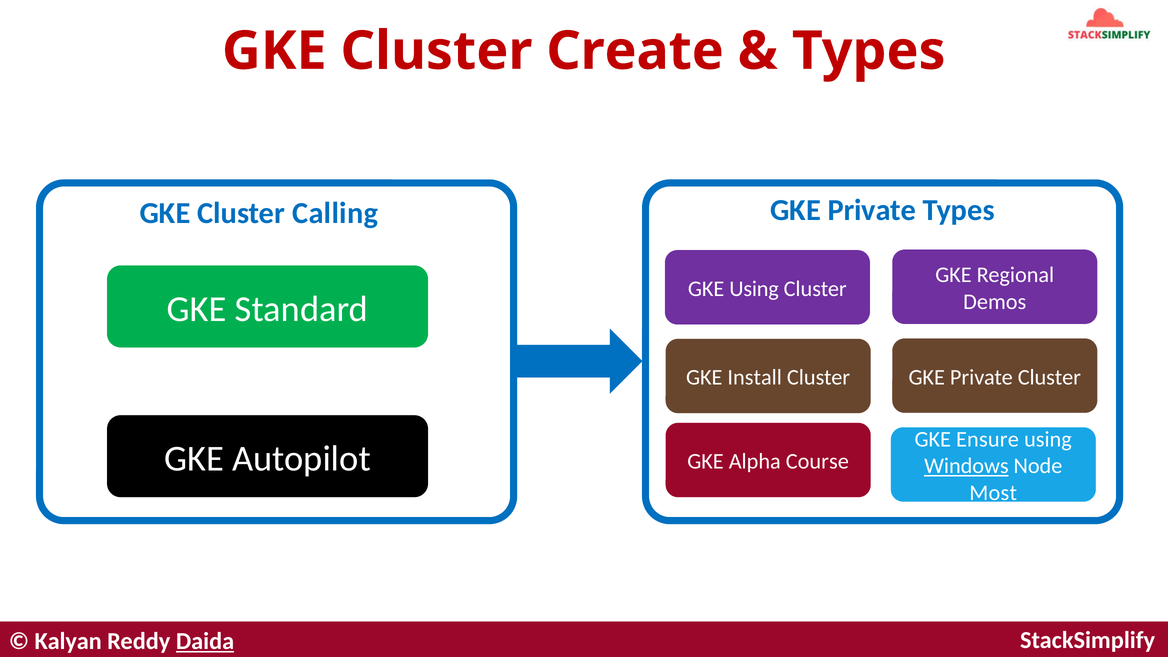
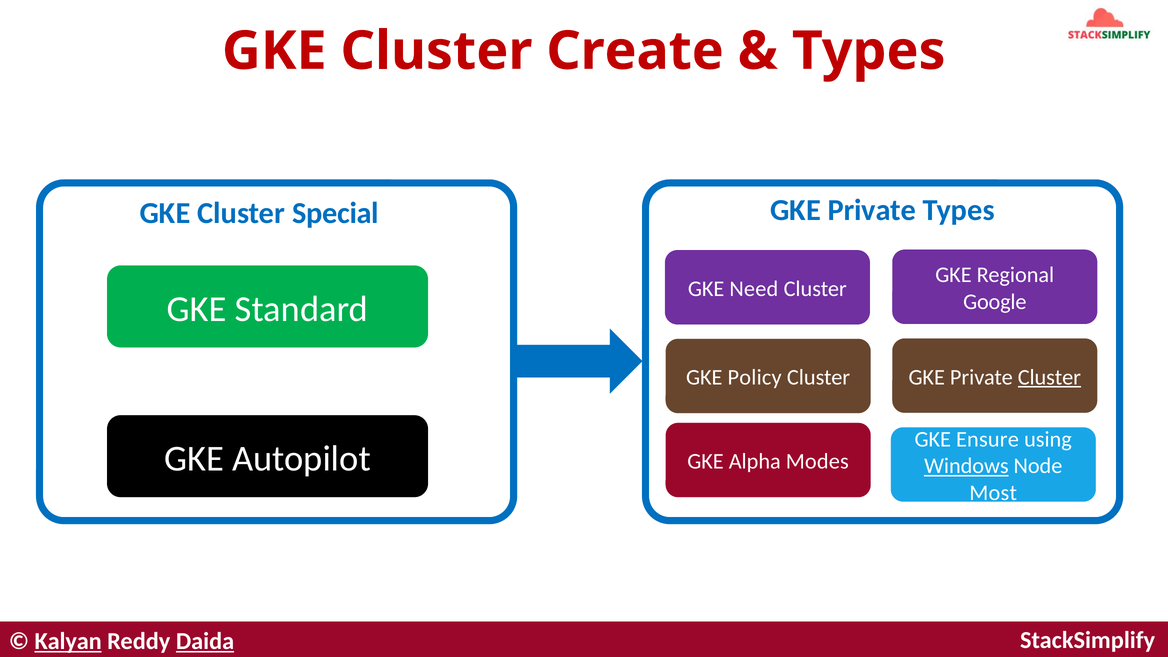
Calling: Calling -> Special
GKE Using: Using -> Need
Demos: Demos -> Google
Install: Install -> Policy
Cluster at (1049, 377) underline: none -> present
Course: Course -> Modes
Kalyan underline: none -> present
